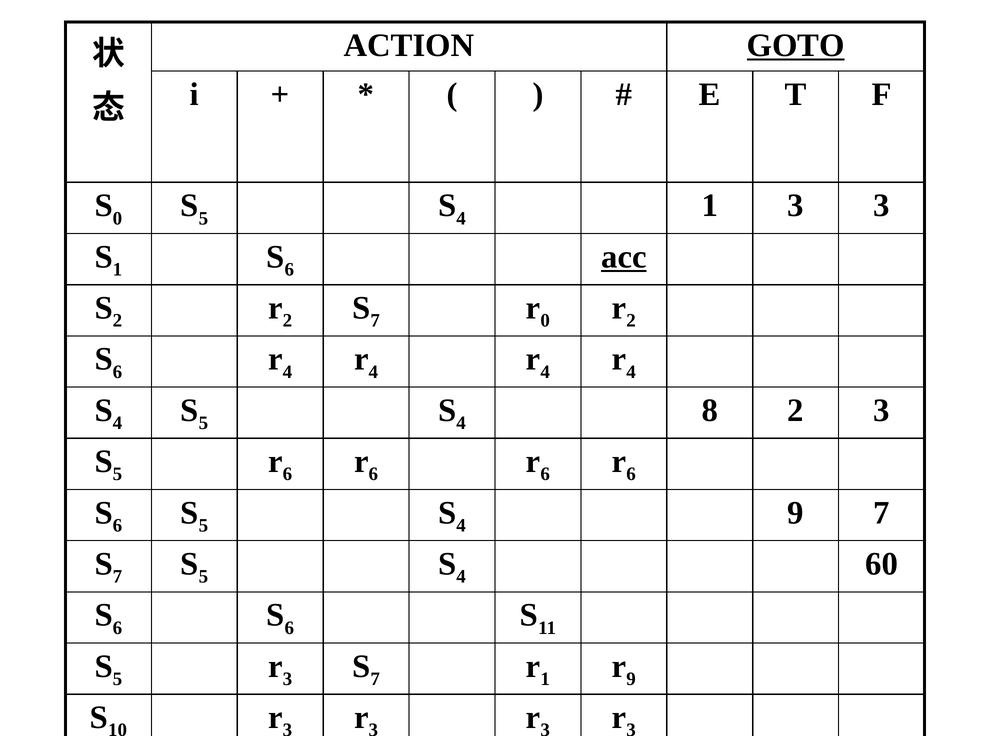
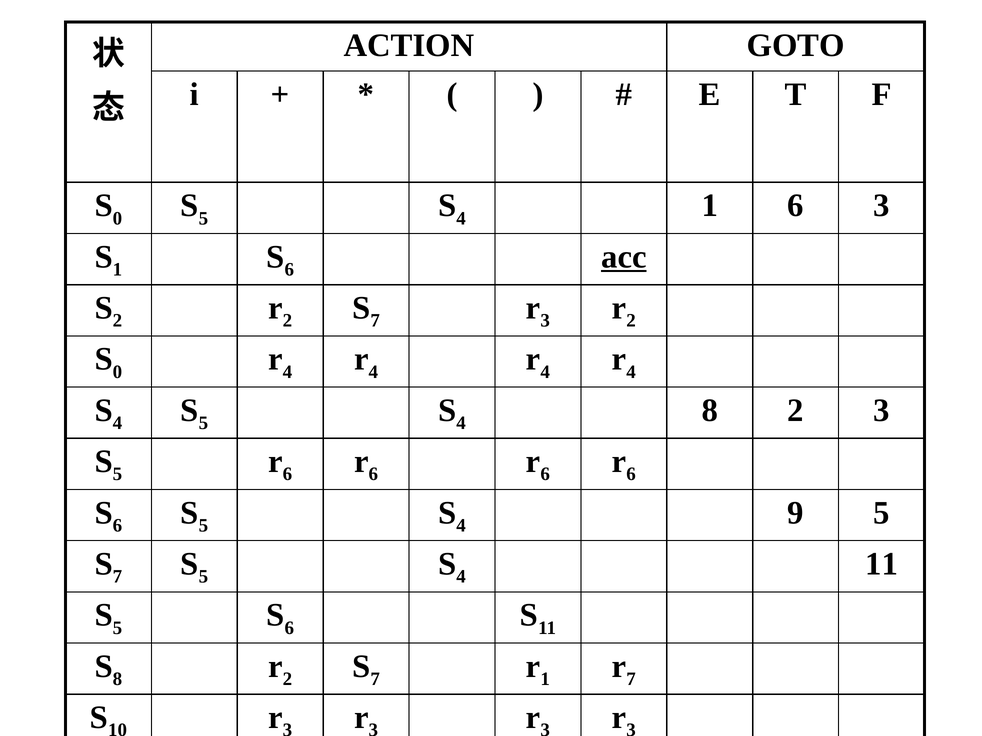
GOTO underline: present -> none
1 3: 3 -> 6
0 at (545, 321): 0 -> 3
6 at (117, 372): 6 -> 0
9 7: 7 -> 5
60 at (882, 564): 60 -> 11
6 at (117, 628): 6 -> 5
5 at (117, 679): 5 -> 8
3 at (287, 679): 3 -> 2
9 at (631, 679): 9 -> 7
